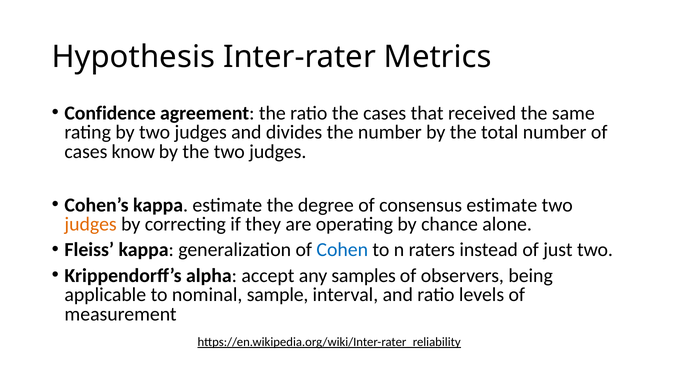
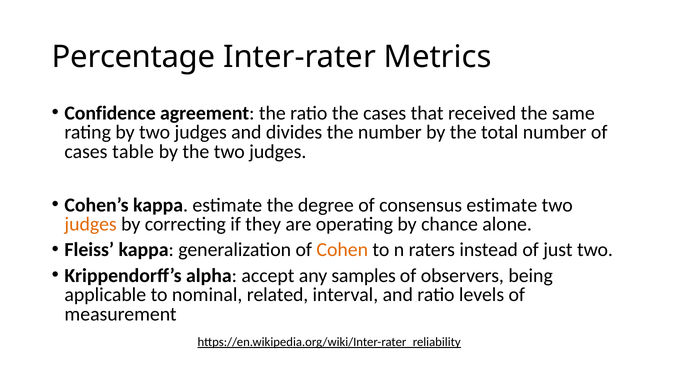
Hypothesis: Hypothesis -> Percentage
know: know -> table
Cohen colour: blue -> orange
sample: sample -> related
